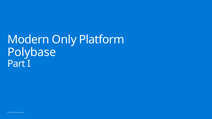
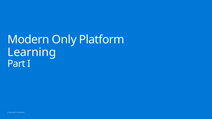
Polybase: Polybase -> Learning
